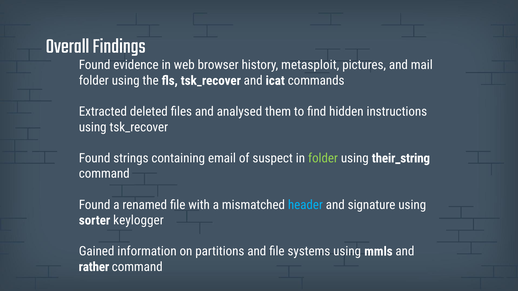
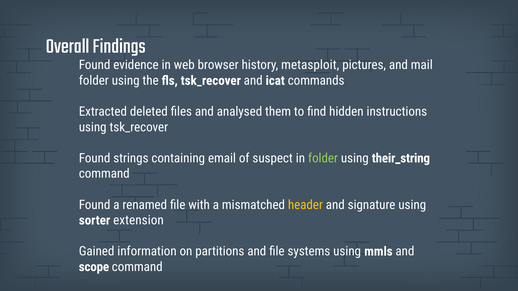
header colour: light blue -> yellow
keylogger: keylogger -> extension
rather: rather -> scope
